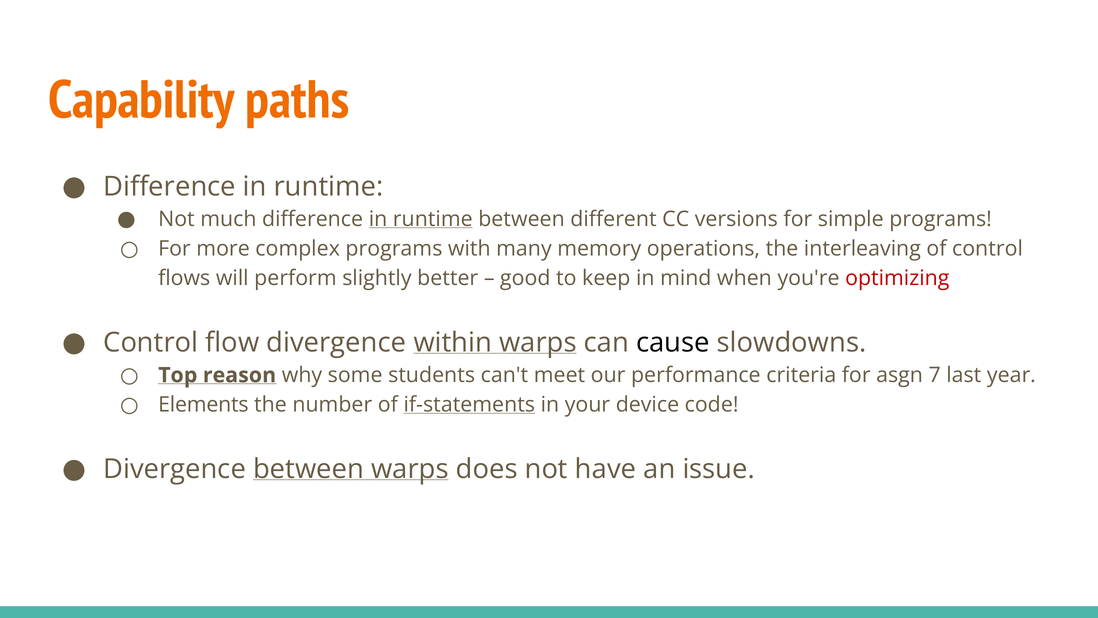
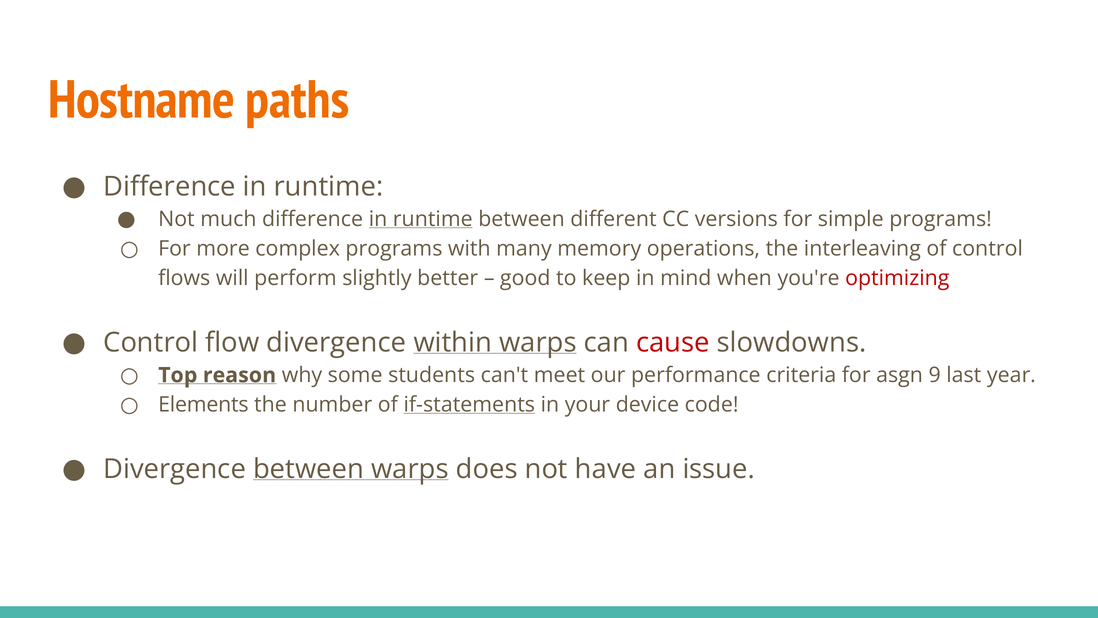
Capability: Capability -> Hostname
cause colour: black -> red
7: 7 -> 9
